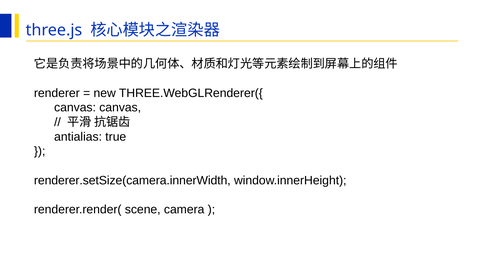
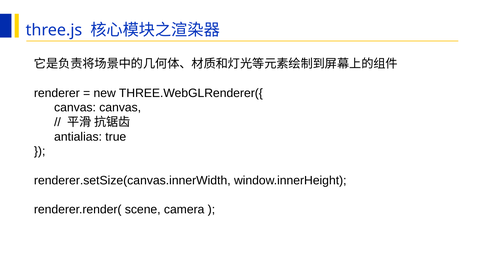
renderer.setSize(camera.innerWidth: renderer.setSize(camera.innerWidth -> renderer.setSize(canvas.innerWidth
